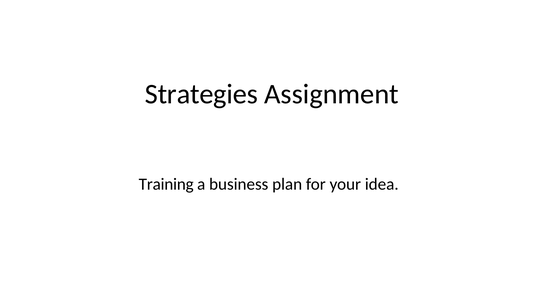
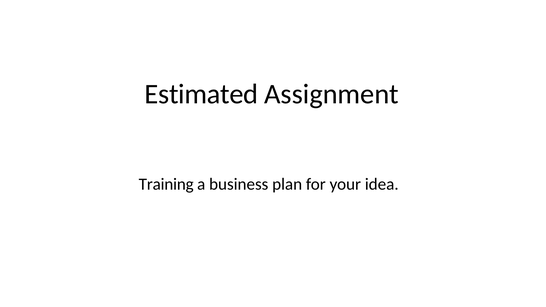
Strategies: Strategies -> Estimated
